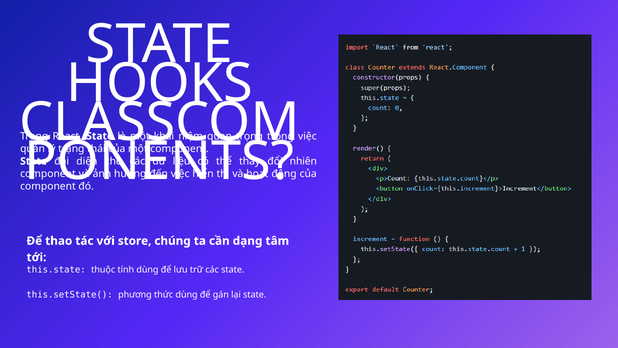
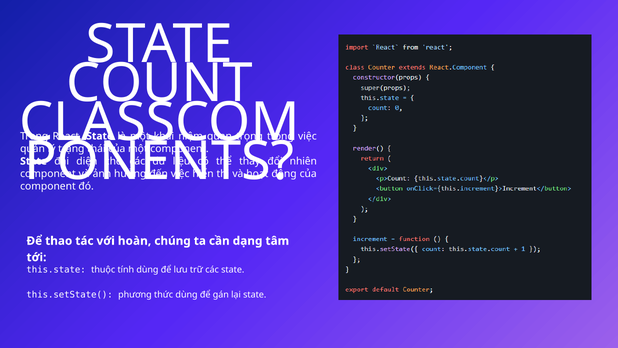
HOOKS: HOOKS -> COUNT
store: store -> hoàn
